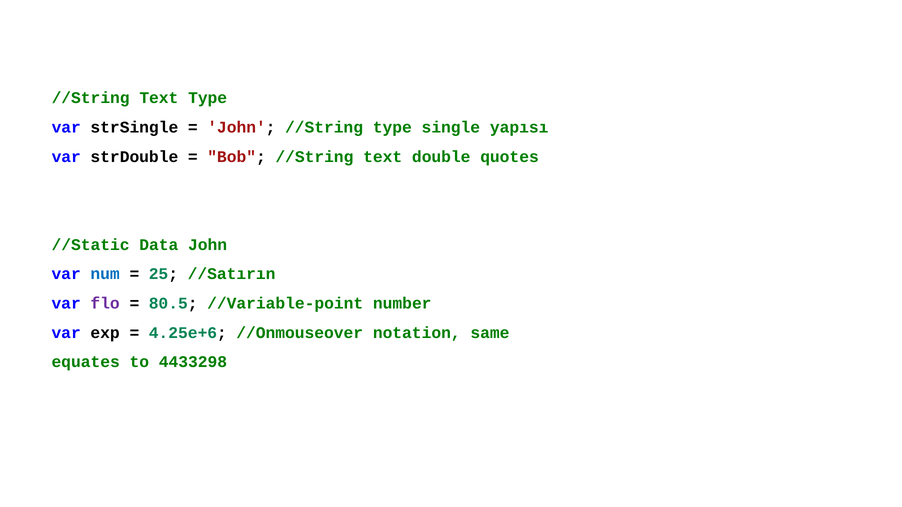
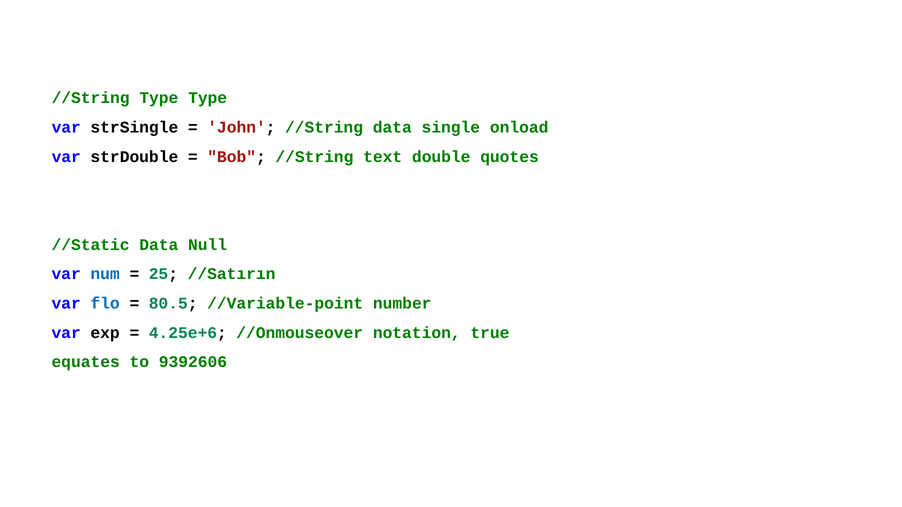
Text at (159, 98): Text -> Type
//String type: type -> data
yapısı: yapısı -> onload
Data John: John -> Null
flo colour: purple -> blue
same: same -> true
4433298: 4433298 -> 9392606
